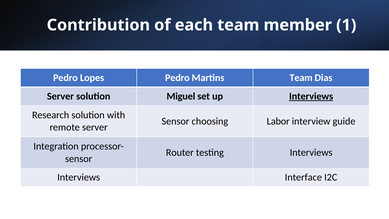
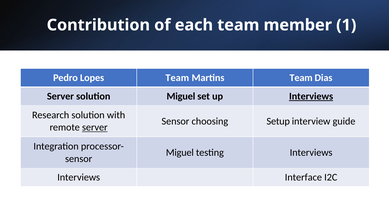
Lopes Pedro: Pedro -> Team
Labor: Labor -> Setup
server at (95, 127) underline: none -> present
Router at (180, 152): Router -> Miguel
